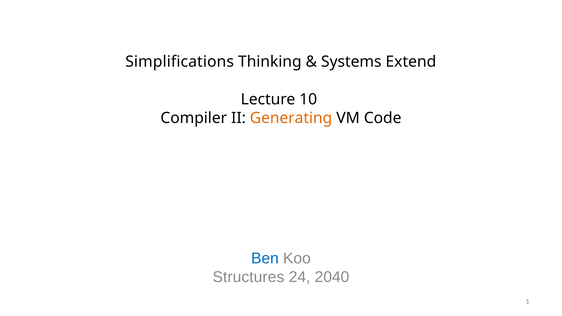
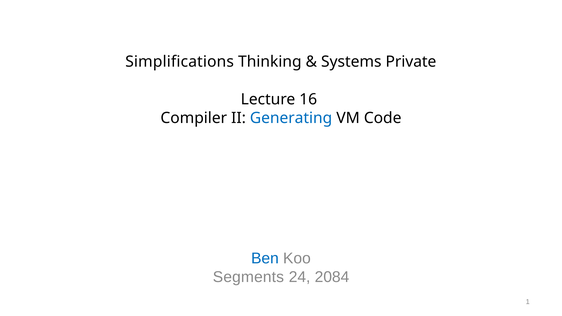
Extend: Extend -> Private
10: 10 -> 16
Generating colour: orange -> blue
Structures: Structures -> Segments
2040: 2040 -> 2084
